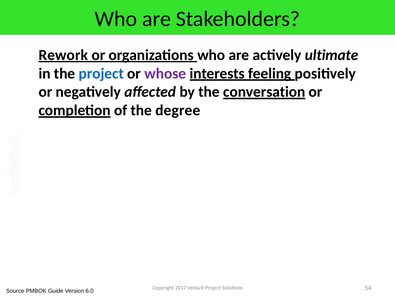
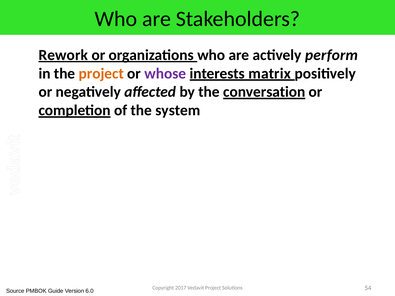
ultimate: ultimate -> perform
project at (101, 74) colour: blue -> orange
feeling: feeling -> matrix
degree: degree -> system
